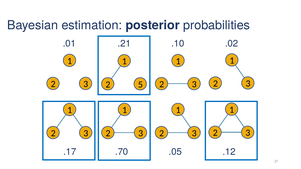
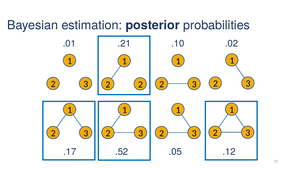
2 5: 5 -> 2
.70: .70 -> .52
